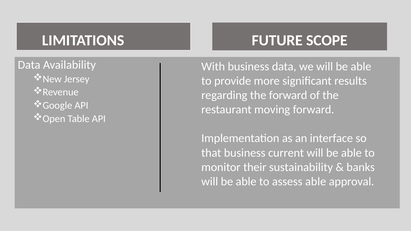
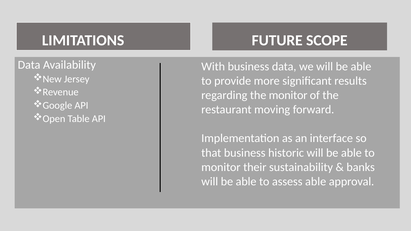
the forward: forward -> monitor
current: current -> historic
